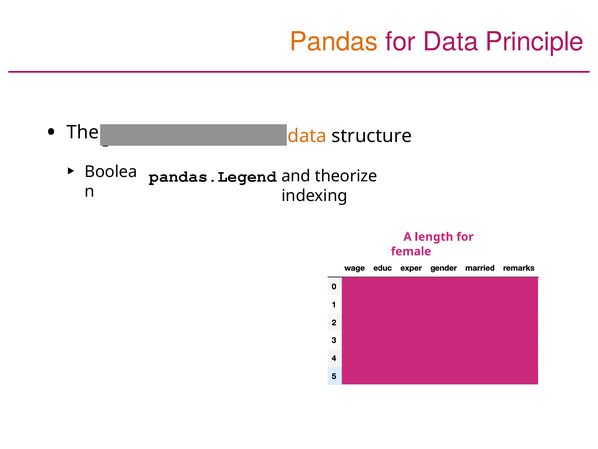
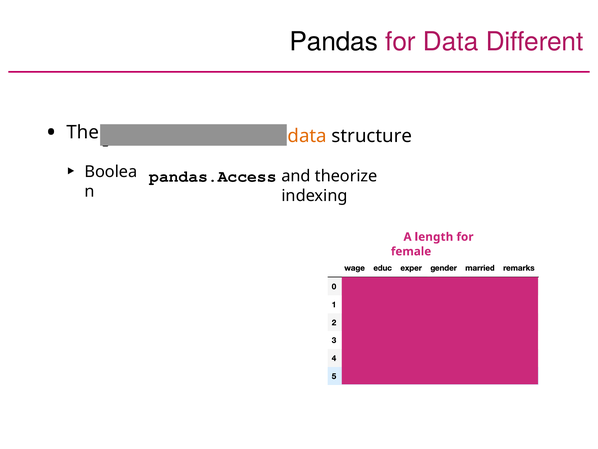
Pandas colour: orange -> black
Principle: Principle -> Different
pandas.Legend: pandas.Legend -> pandas.Access
